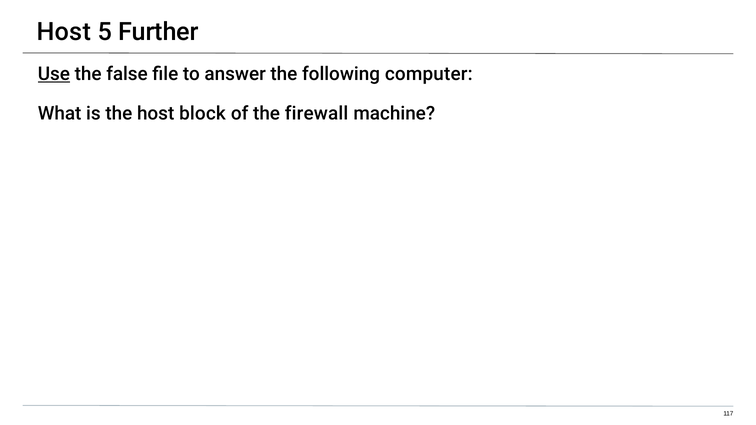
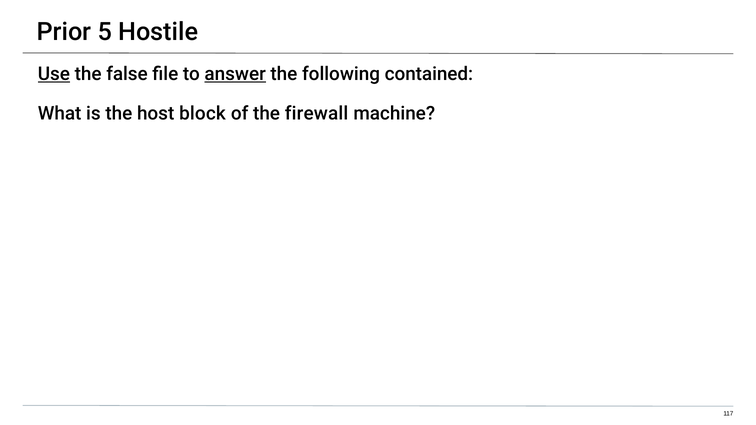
Host at (64, 32): Host -> Prior
Further: Further -> Hostile
answer underline: none -> present
computer: computer -> contained
